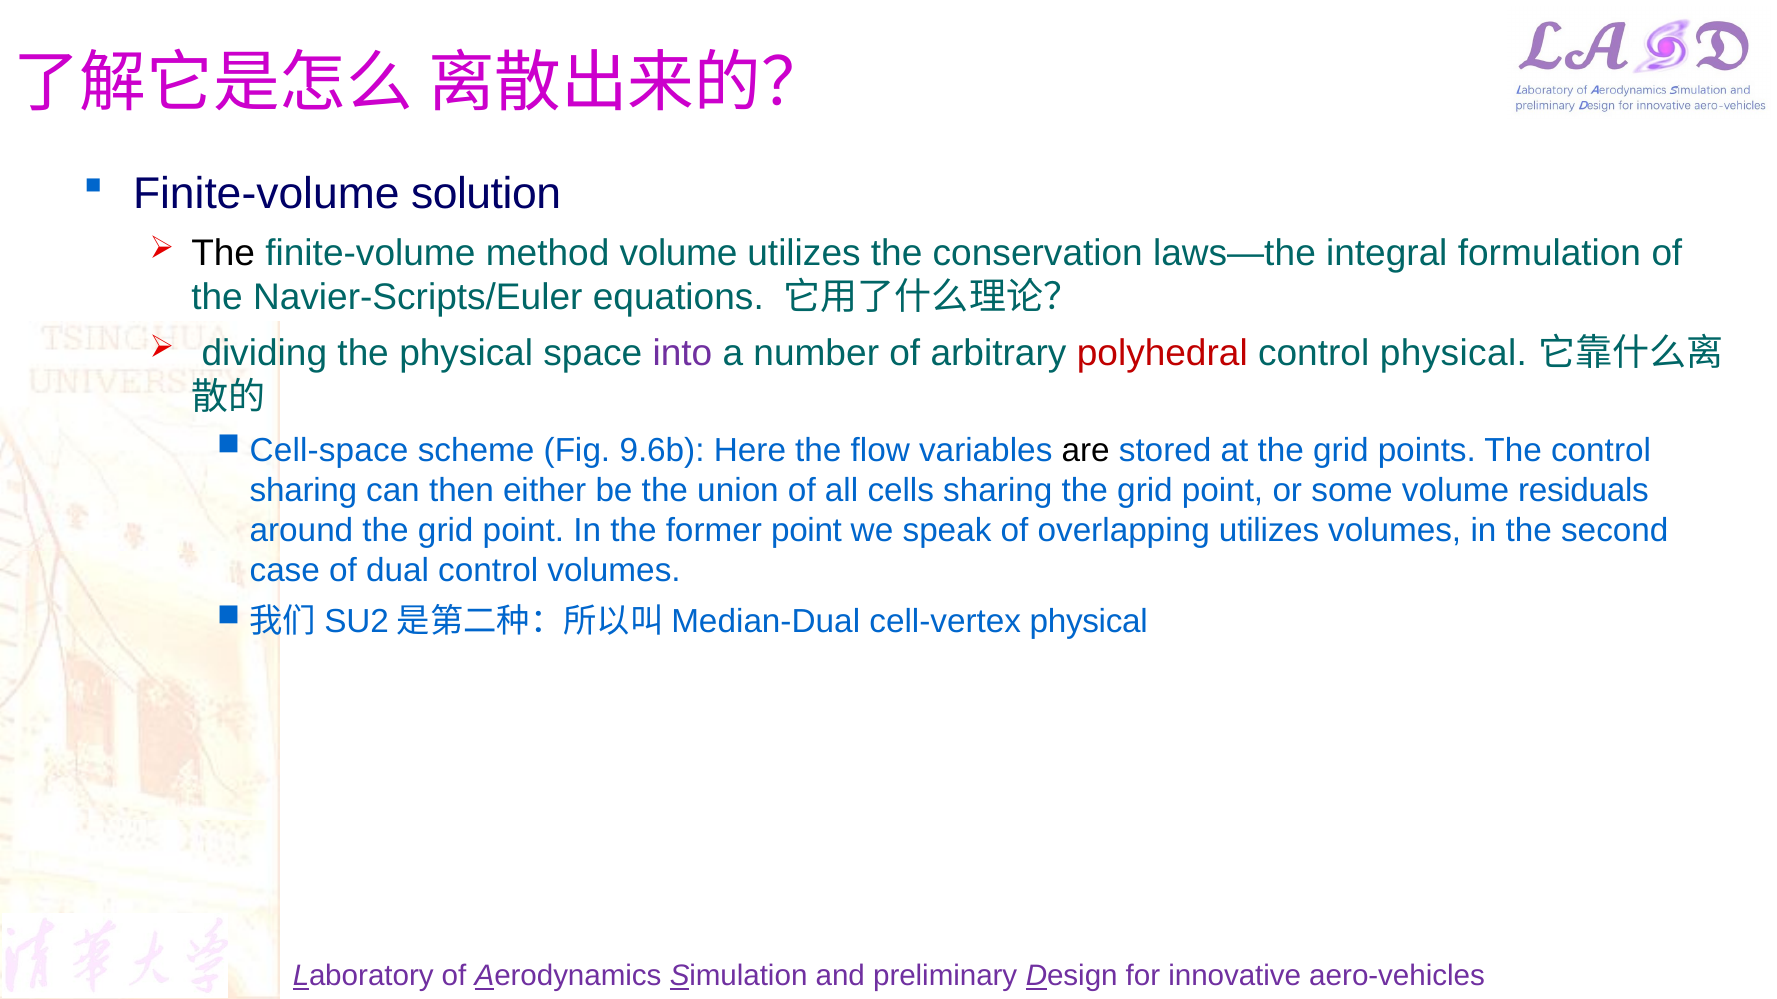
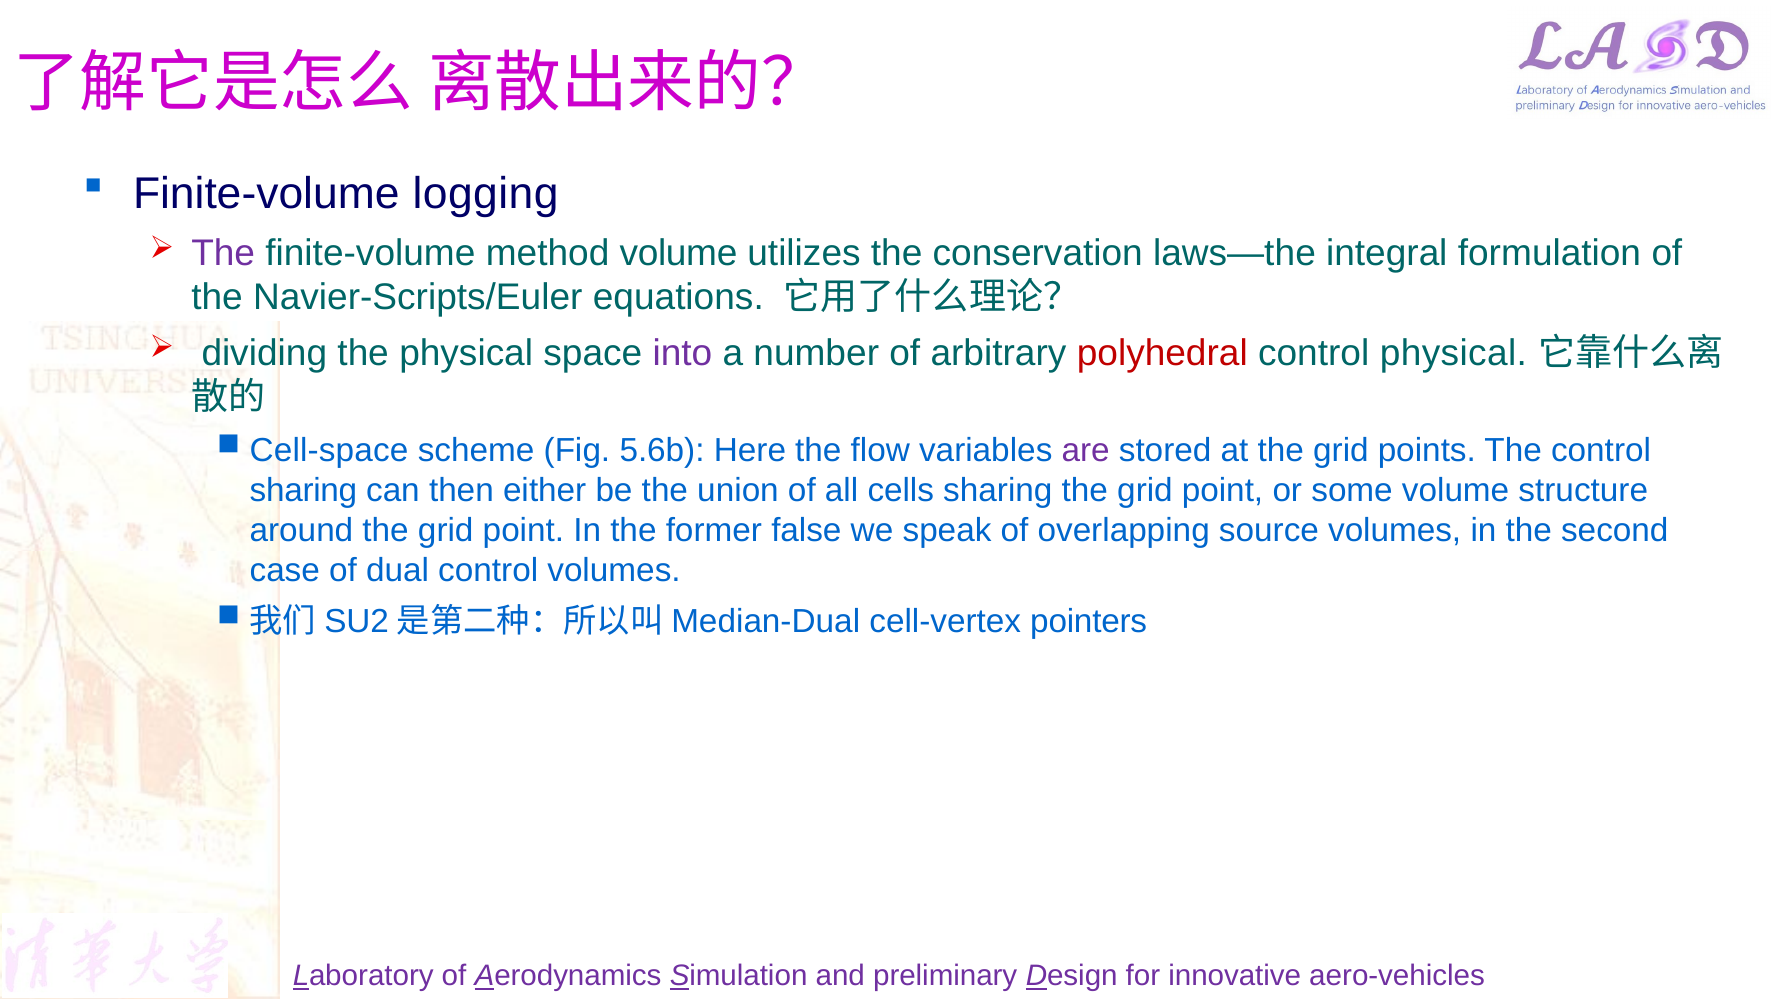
solution: solution -> logging
The at (223, 253) colour: black -> purple
9.6b: 9.6b -> 5.6b
are colour: black -> purple
residuals: residuals -> structure
former point: point -> false
overlapping utilizes: utilizes -> source
cell-vertex physical: physical -> pointers
